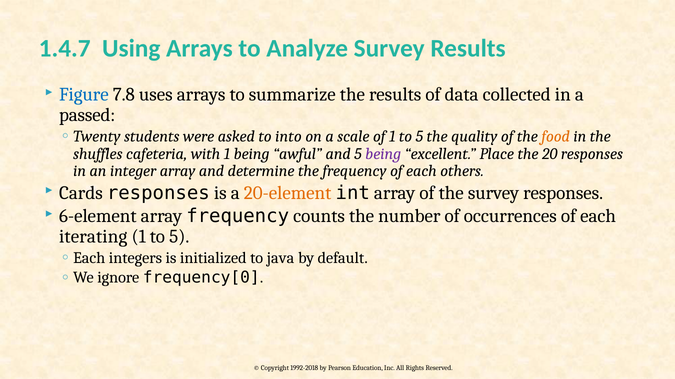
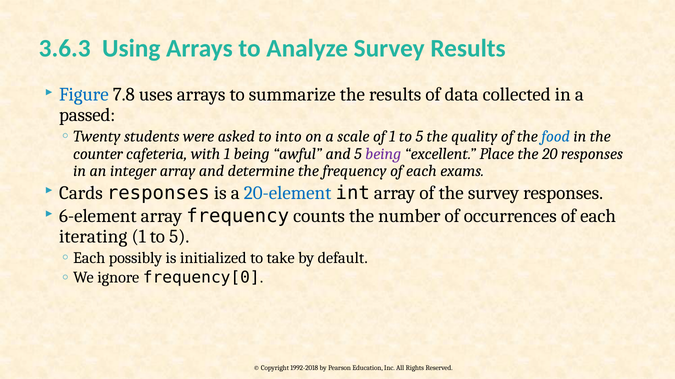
1.4.7: 1.4.7 -> 3.6.3
food colour: orange -> blue
shuffles: shuffles -> counter
others: others -> exams
20-element colour: orange -> blue
integers: integers -> possibly
java: java -> take
